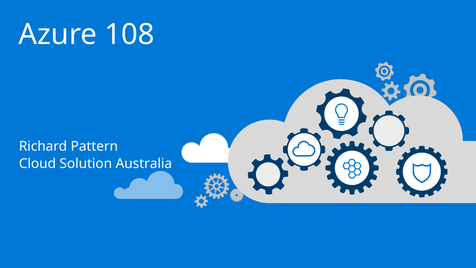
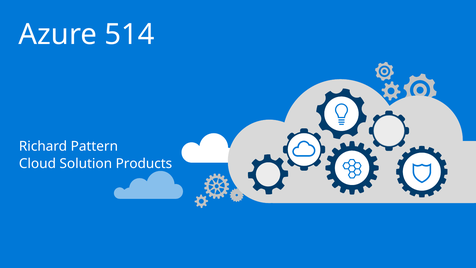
108: 108 -> 514
Australia: Australia -> Products
